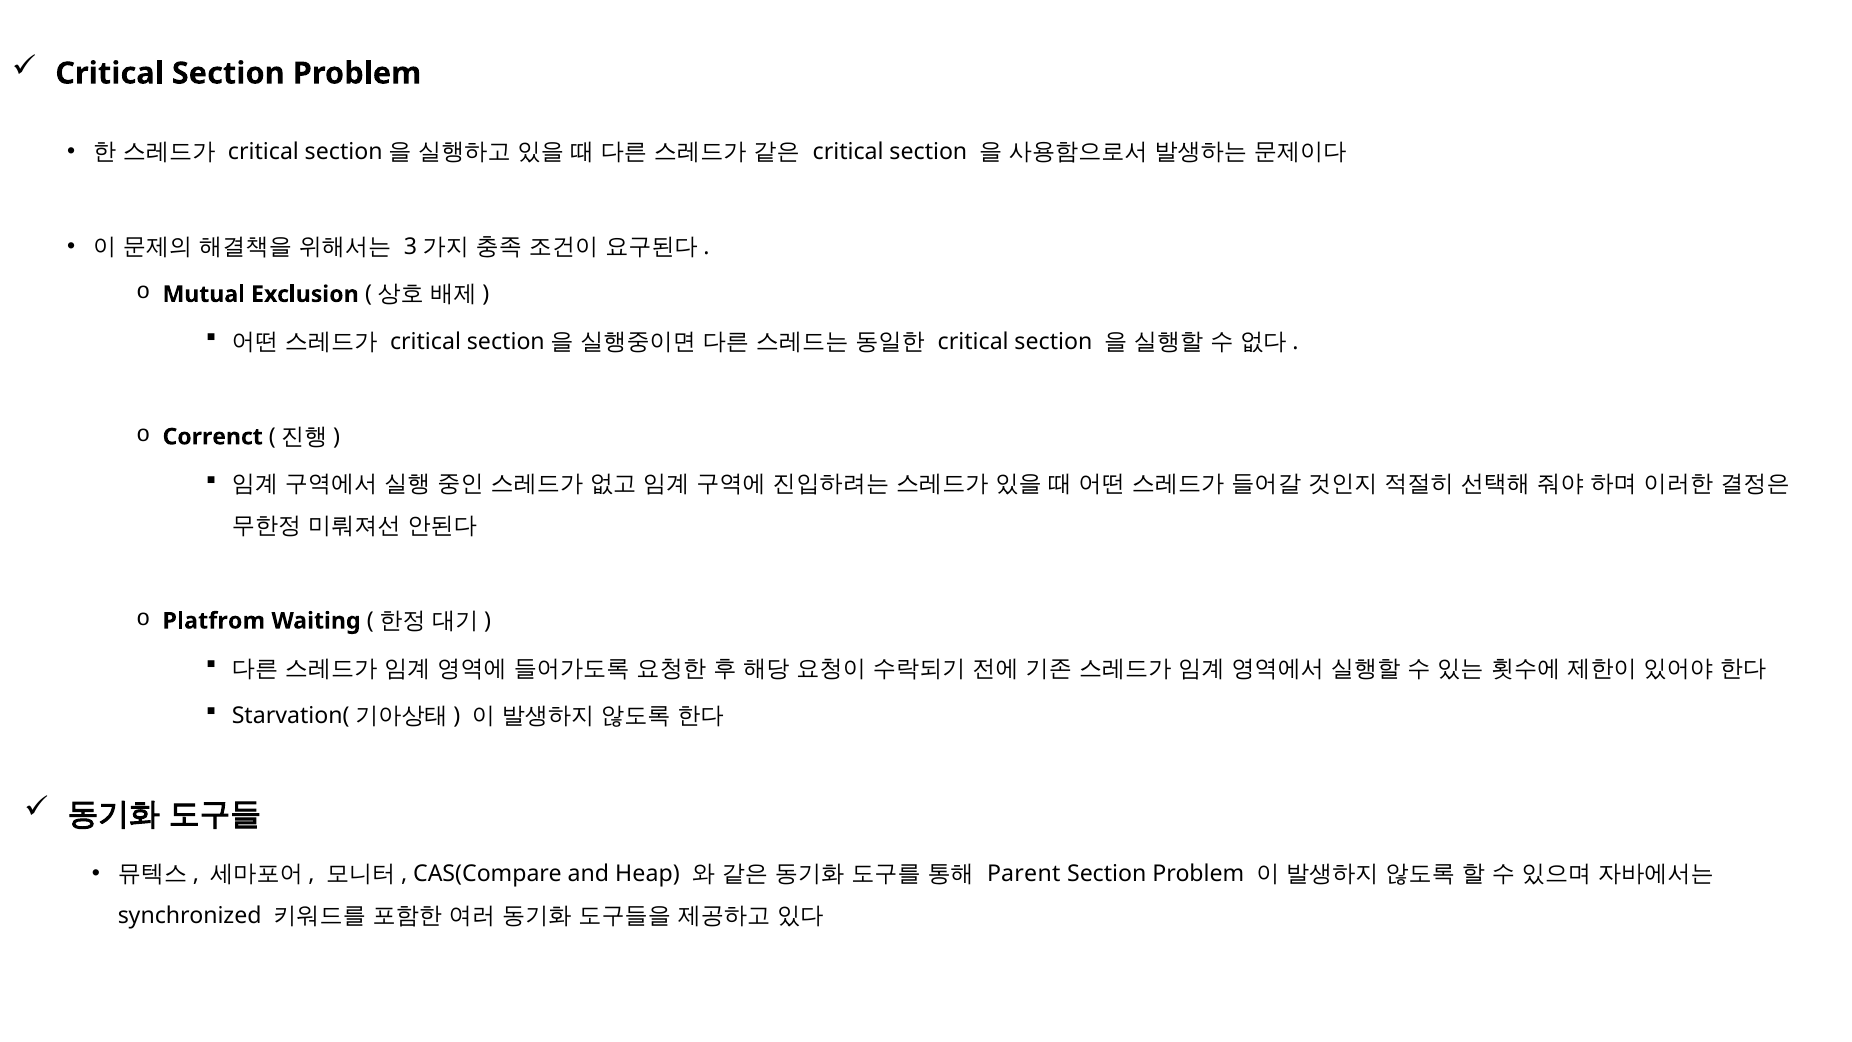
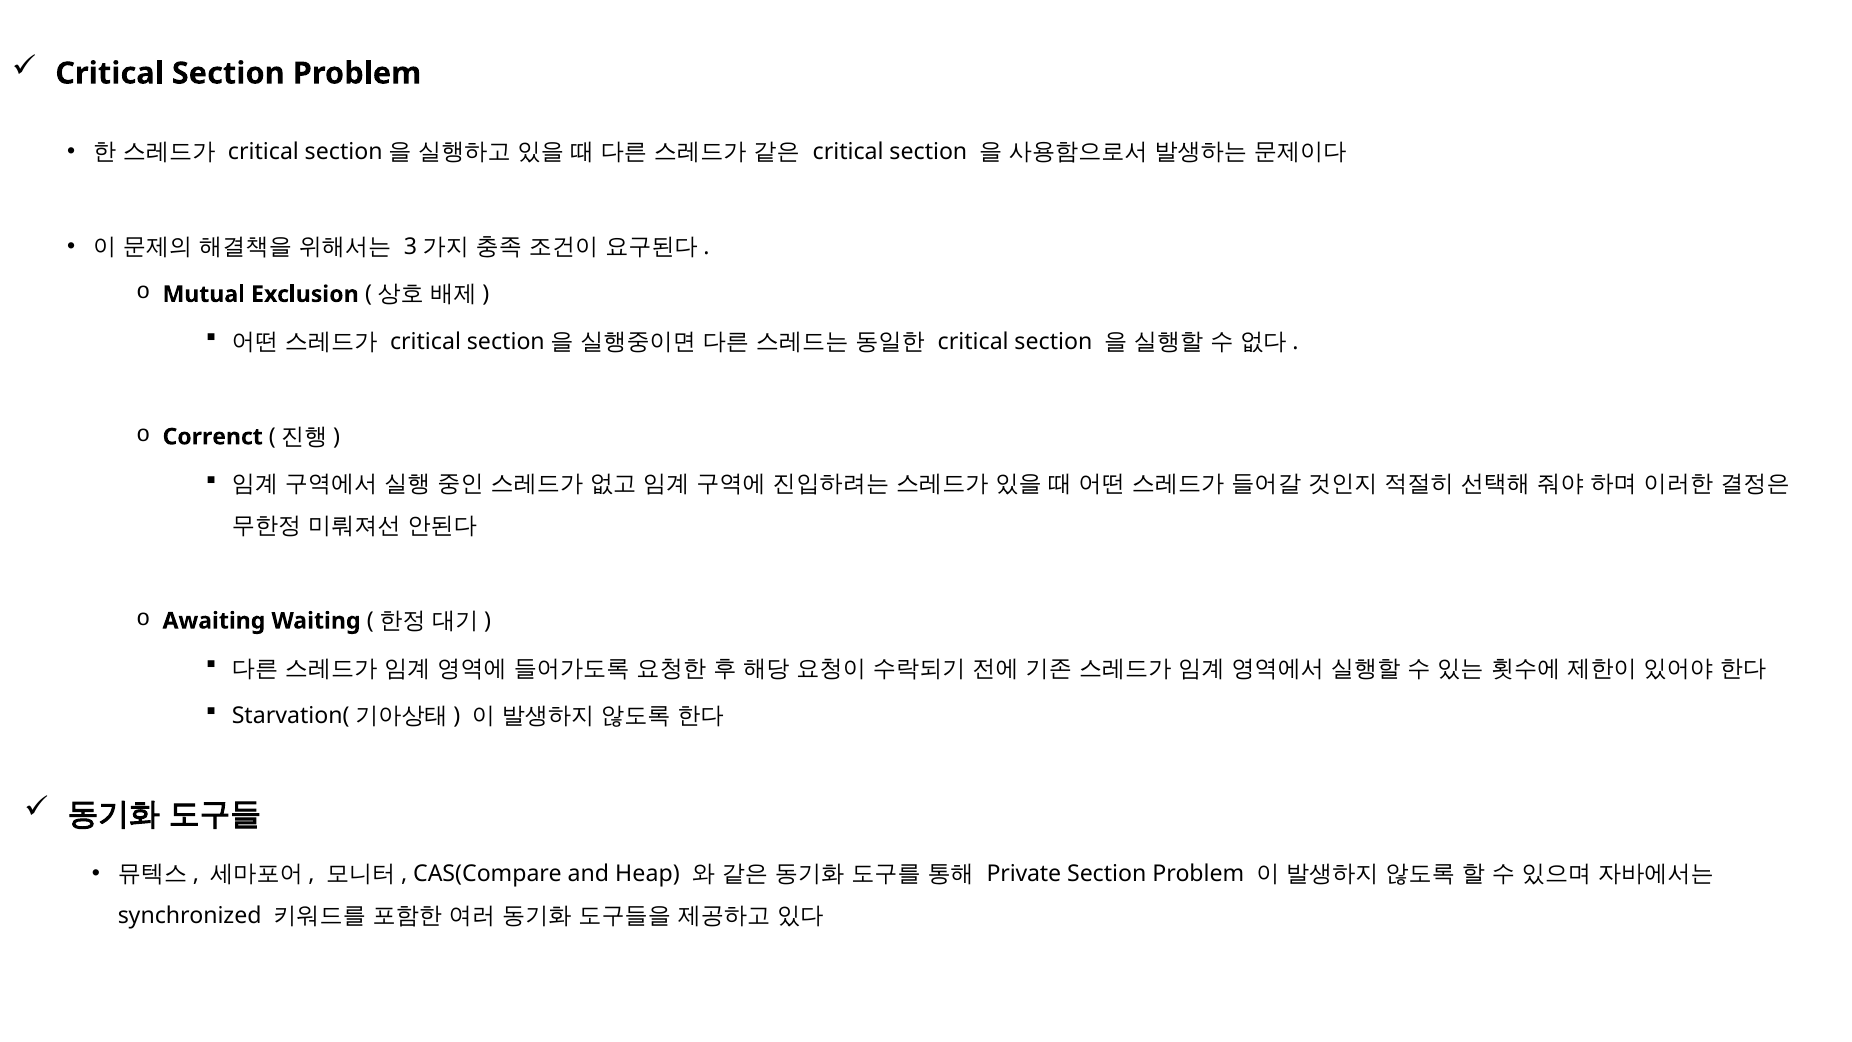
Platfrom: Platfrom -> Awaiting
Parent: Parent -> Private
